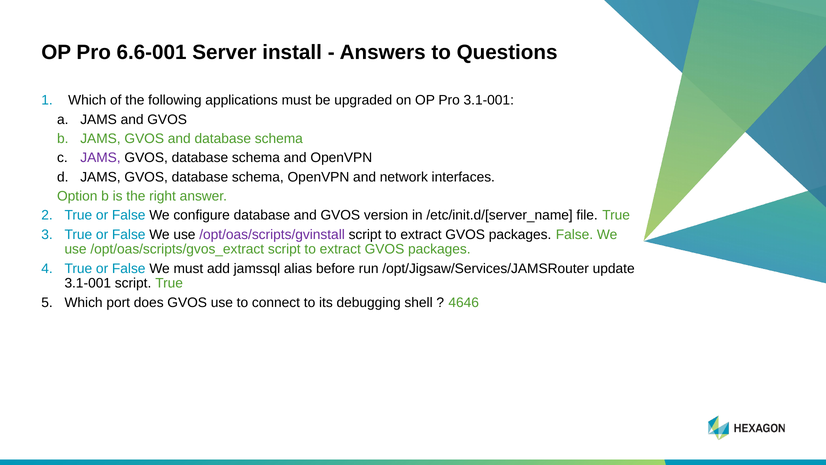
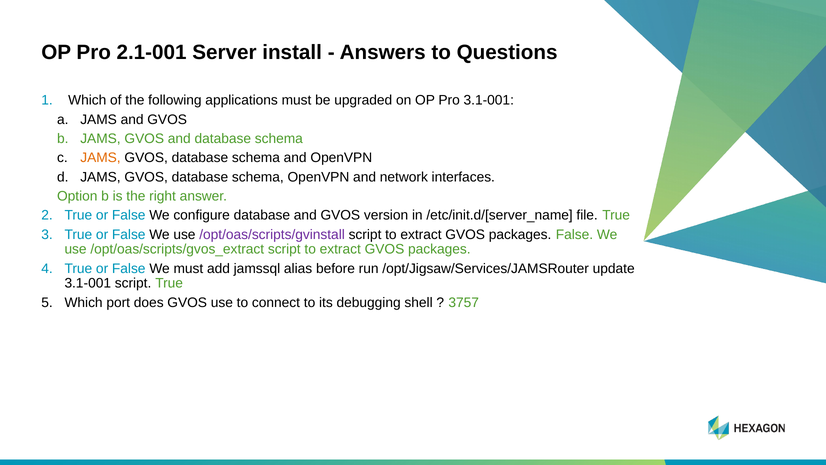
6.6-001: 6.6-001 -> 2.1-001
JAMS at (100, 158) colour: purple -> orange
4646: 4646 -> 3757
